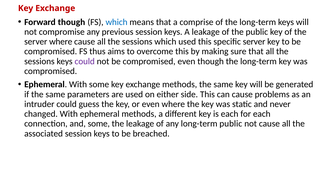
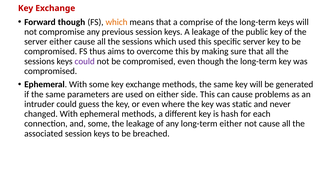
which at (117, 22) colour: blue -> orange
server where: where -> either
is each: each -> hash
long-term public: public -> either
